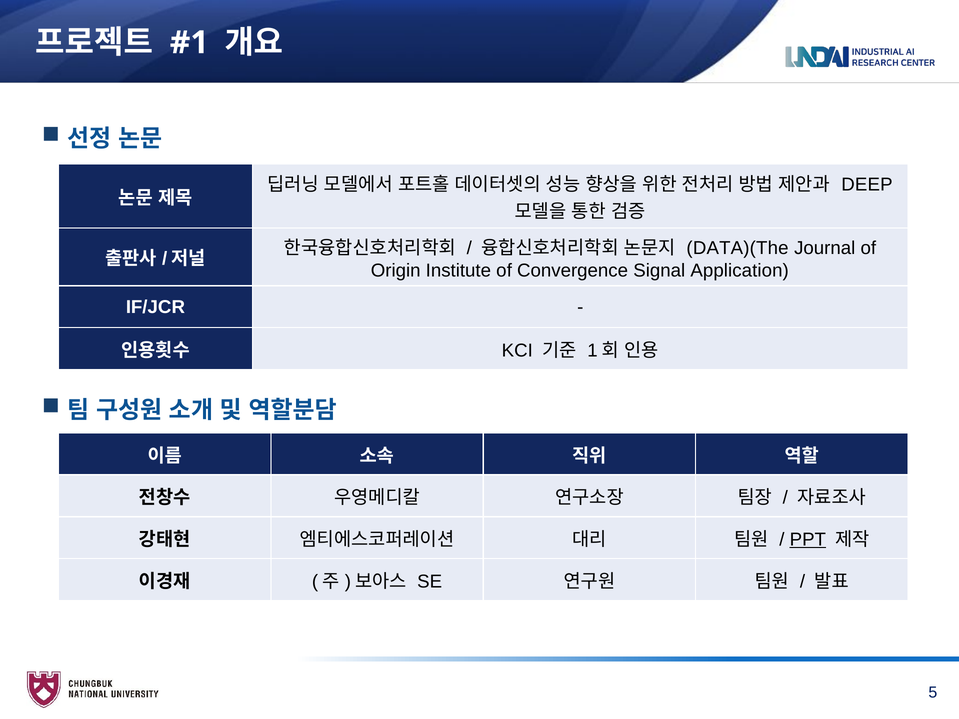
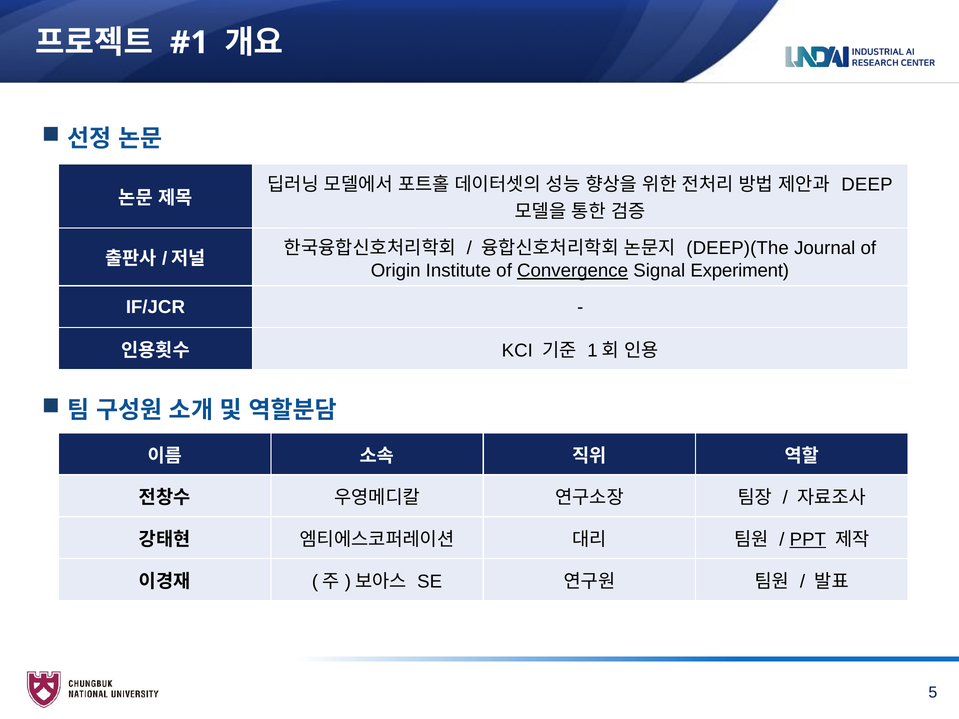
DATA)(The: DATA)(The -> DEEP)(The
Convergence underline: none -> present
Application: Application -> Experiment
